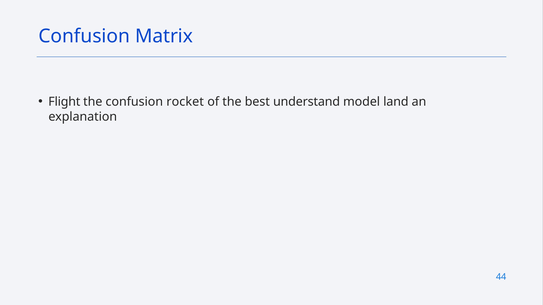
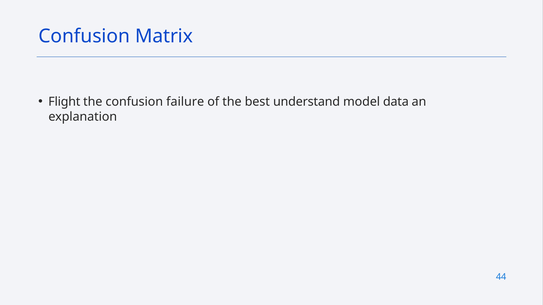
rocket: rocket -> failure
land: land -> data
